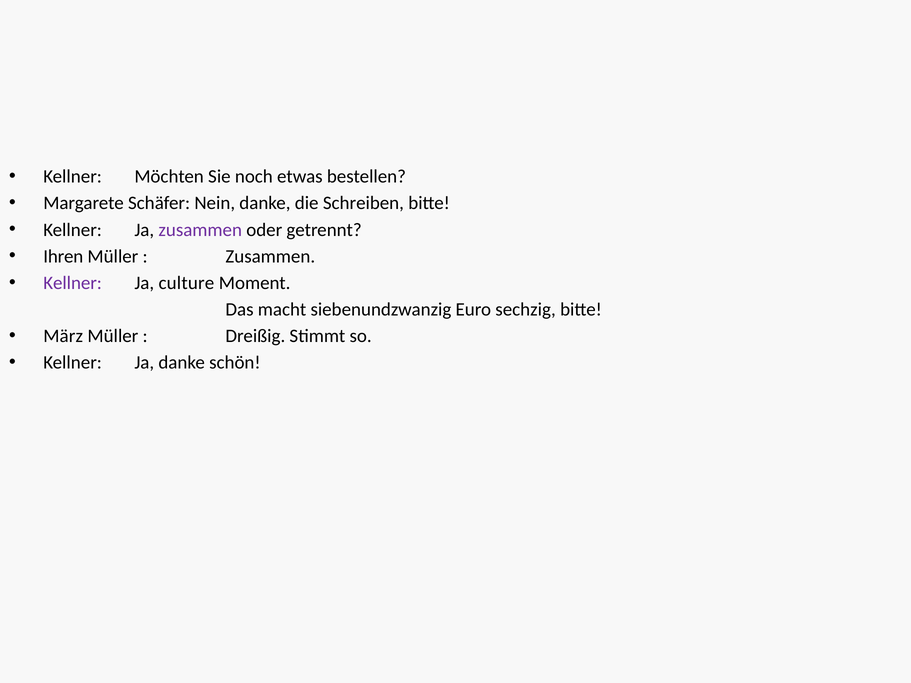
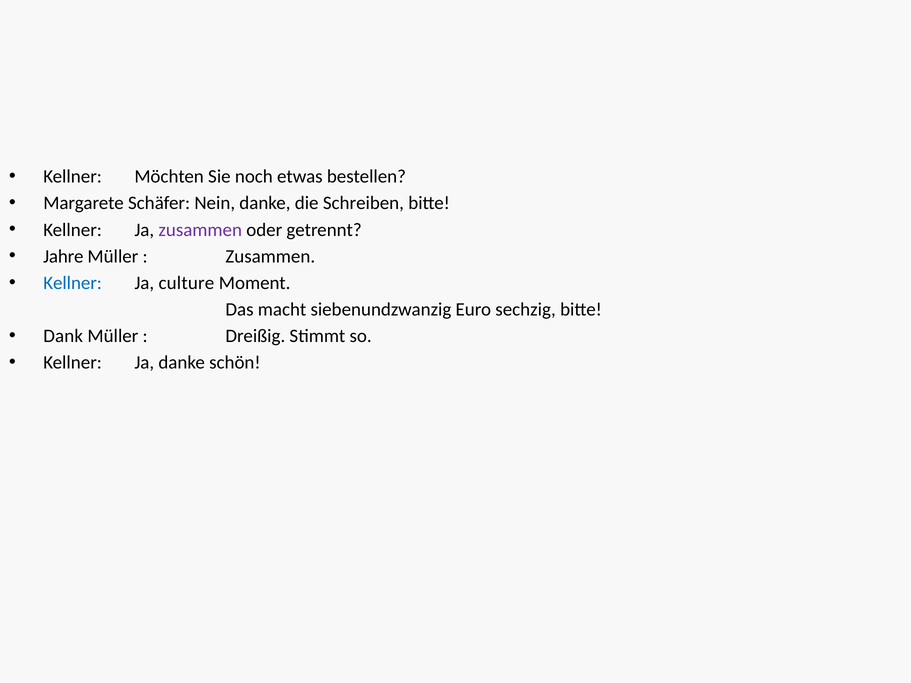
Ihren: Ihren -> Jahre
Kellner at (73, 283) colour: purple -> blue
März: März -> Dank
